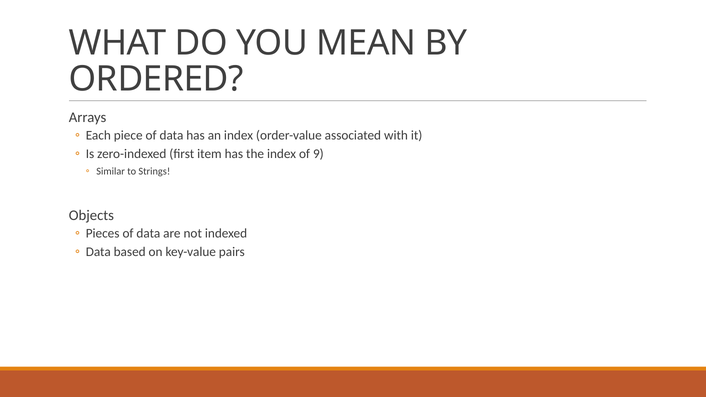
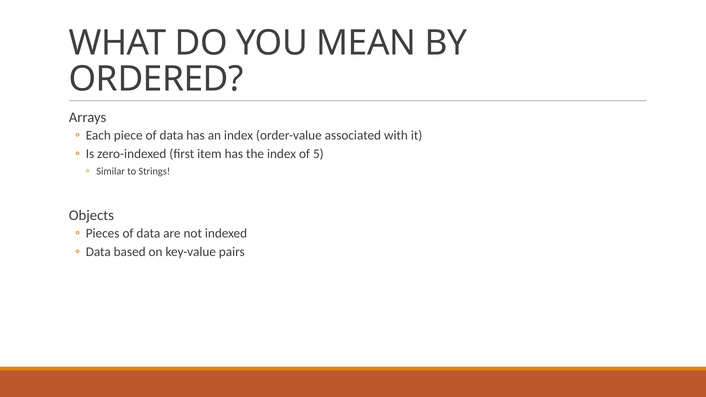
9: 9 -> 5
